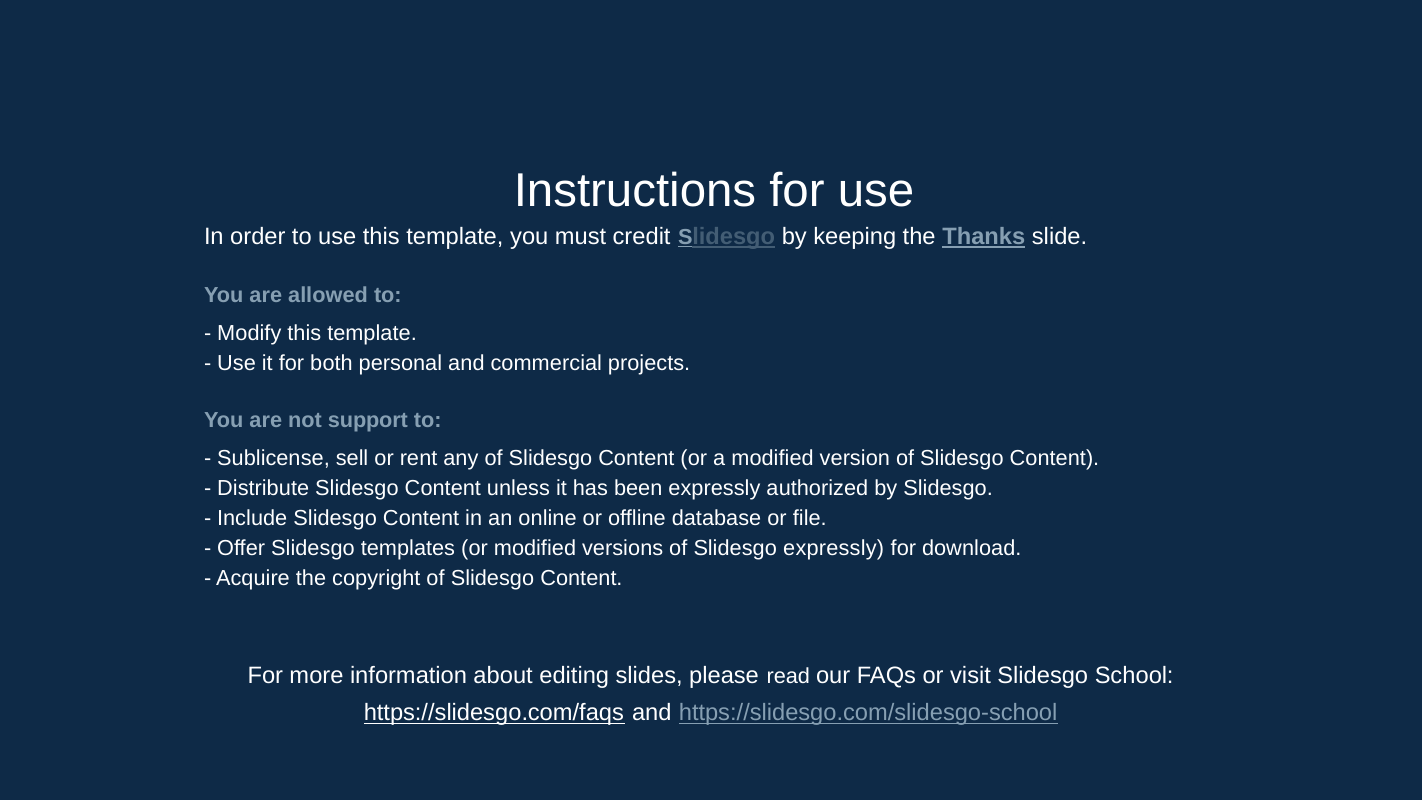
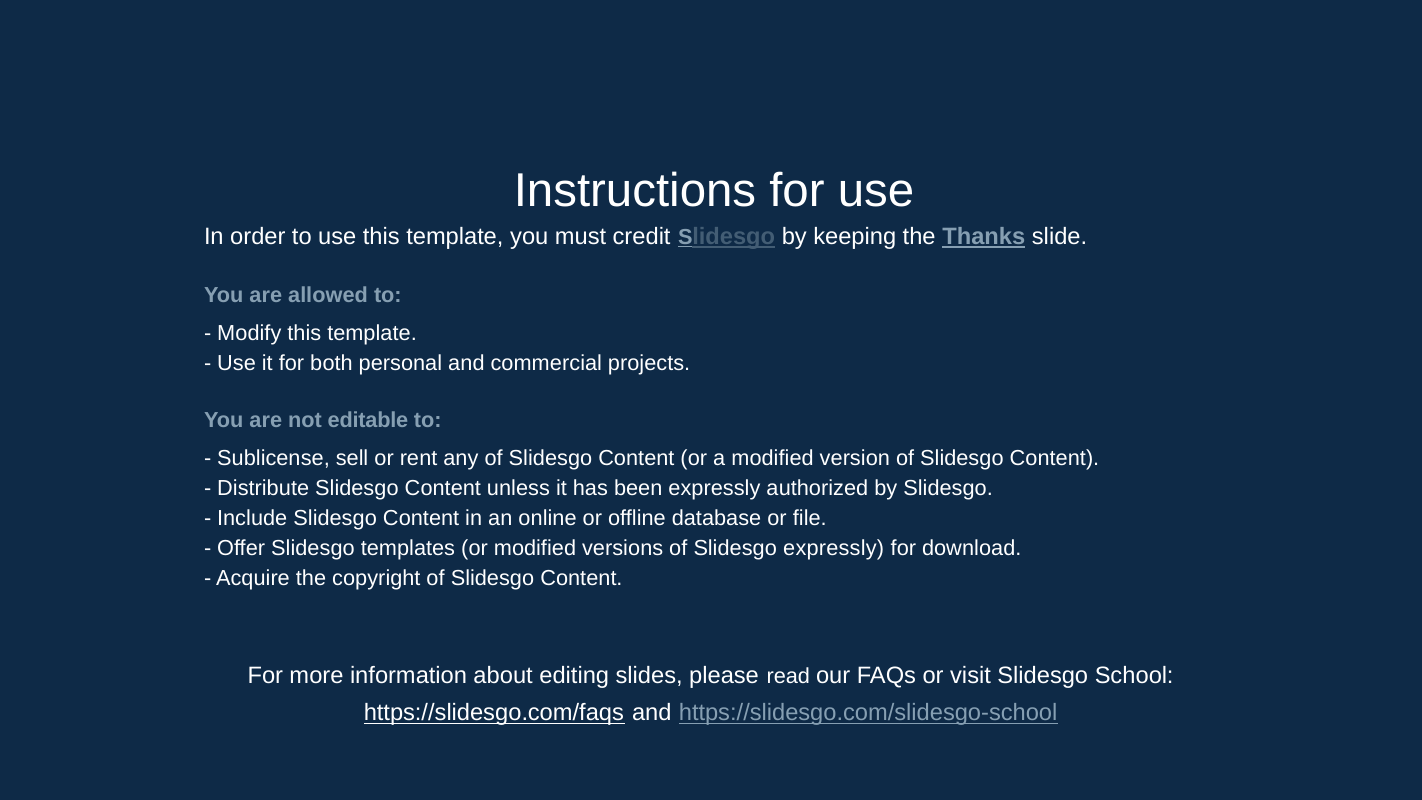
support: support -> editable
